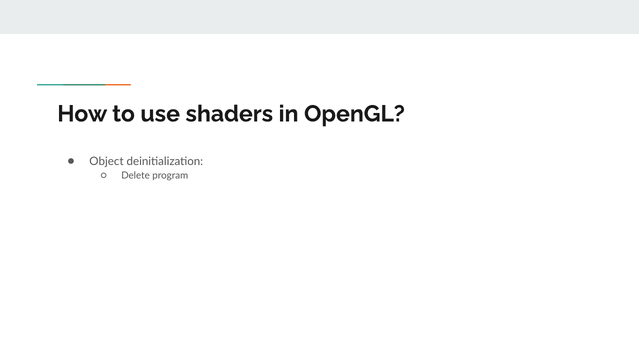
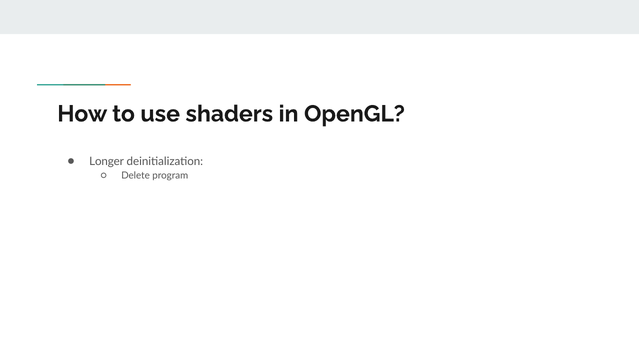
Object: Object -> Longer
